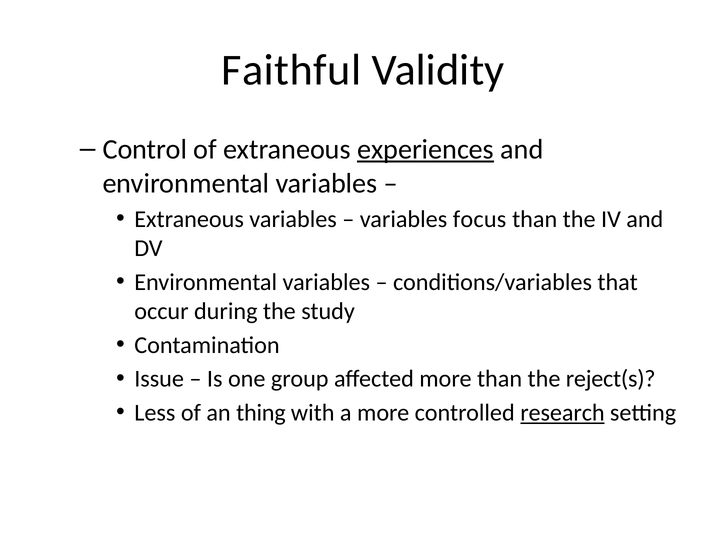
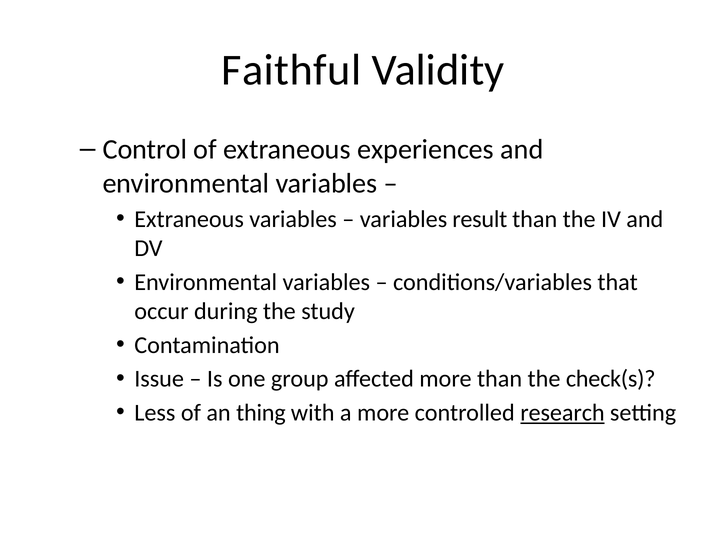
experiences underline: present -> none
focus: focus -> result
reject(s: reject(s -> check(s
